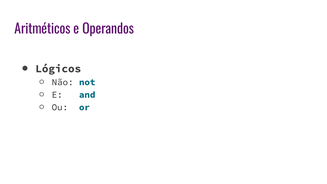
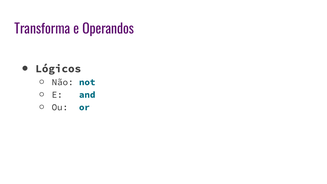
Aritméticos: Aritméticos -> Transforma
